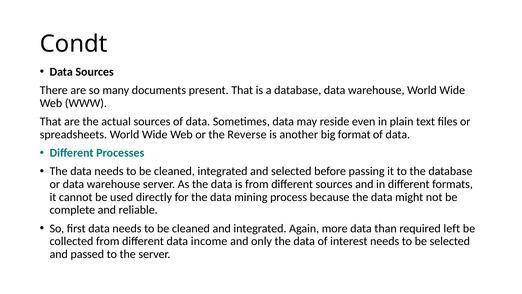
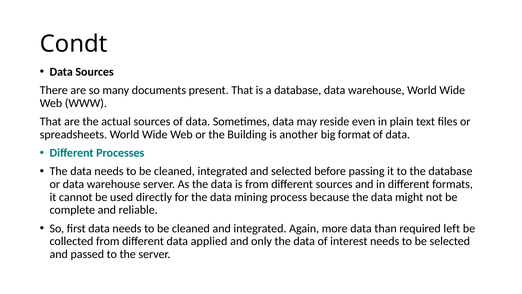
Reverse: Reverse -> Building
income: income -> applied
